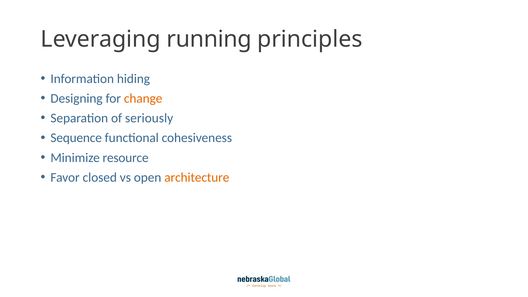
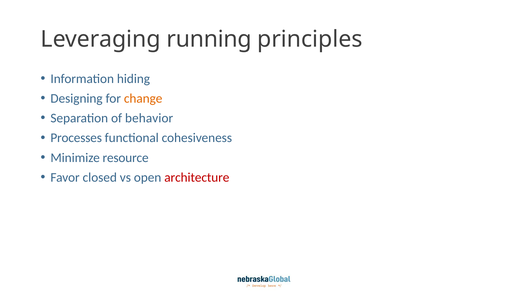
seriously: seriously -> behavior
Sequence: Sequence -> Processes
architecture colour: orange -> red
